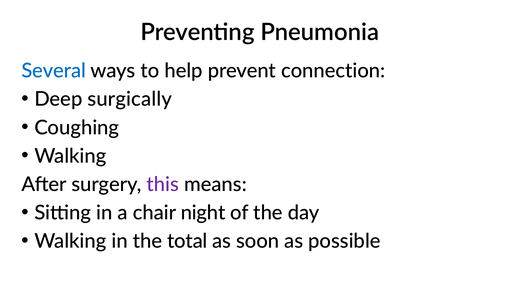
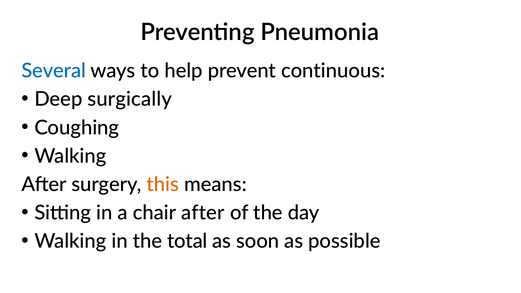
connection: connection -> continuous
this colour: purple -> orange
chair night: night -> after
